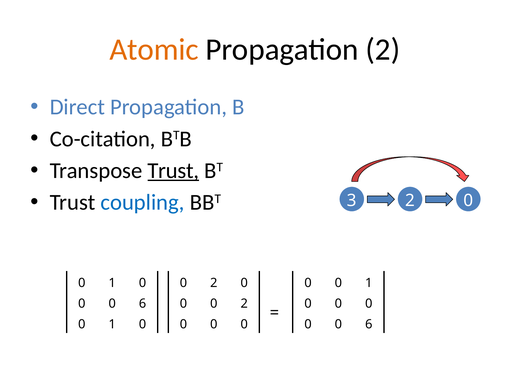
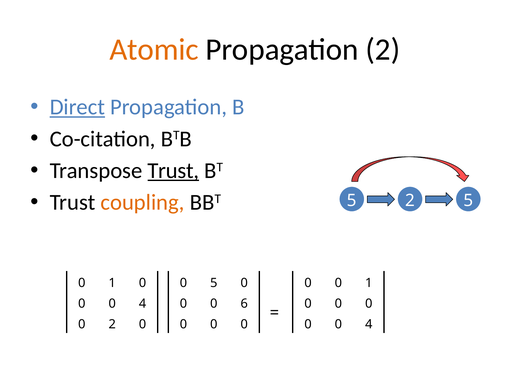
Direct underline: none -> present
coupling colour: blue -> orange
BBT 3: 3 -> 5
0 at (468, 200): 0 -> 5
2 at (214, 283): 2 -> 5
6 at (143, 303): 6 -> 4
2 at (244, 303): 2 -> 6
1 at (112, 324): 1 -> 2
6 at (369, 324): 6 -> 4
